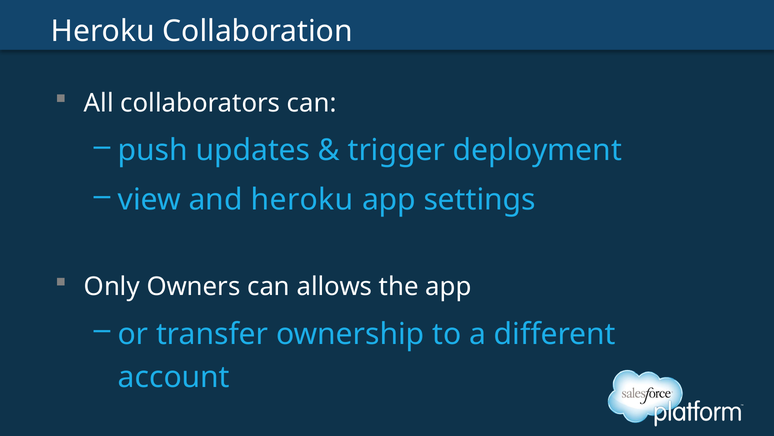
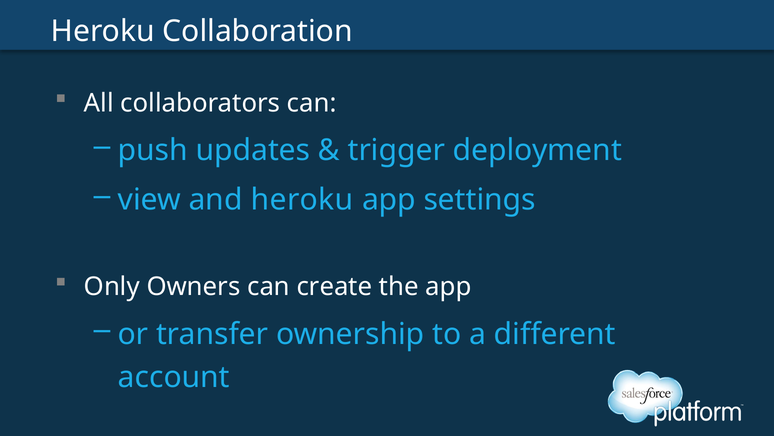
allows: allows -> create
